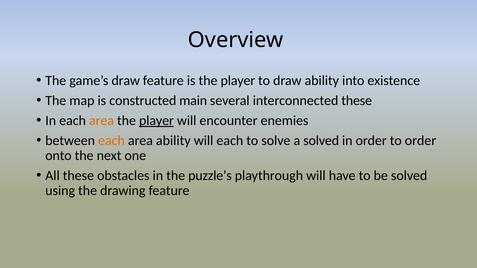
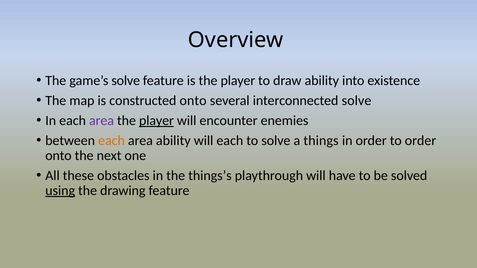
game’s draw: draw -> solve
constructed main: main -> onto
interconnected these: these -> solve
area at (102, 121) colour: orange -> purple
a solved: solved -> things
puzzle’s: puzzle’s -> things’s
using underline: none -> present
